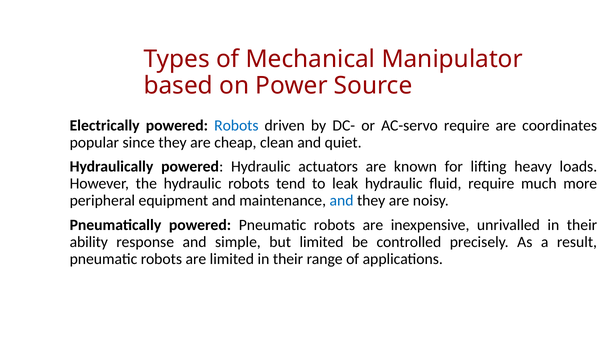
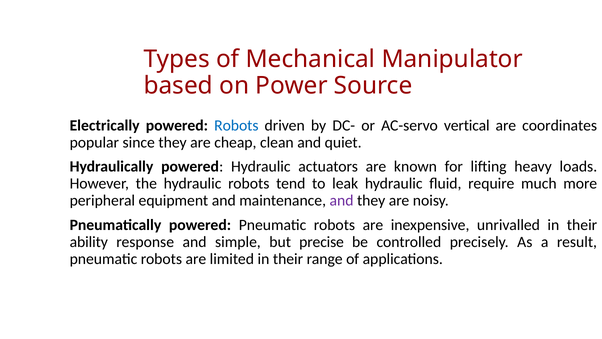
AC-servo require: require -> vertical
and at (342, 200) colour: blue -> purple
but limited: limited -> precise
